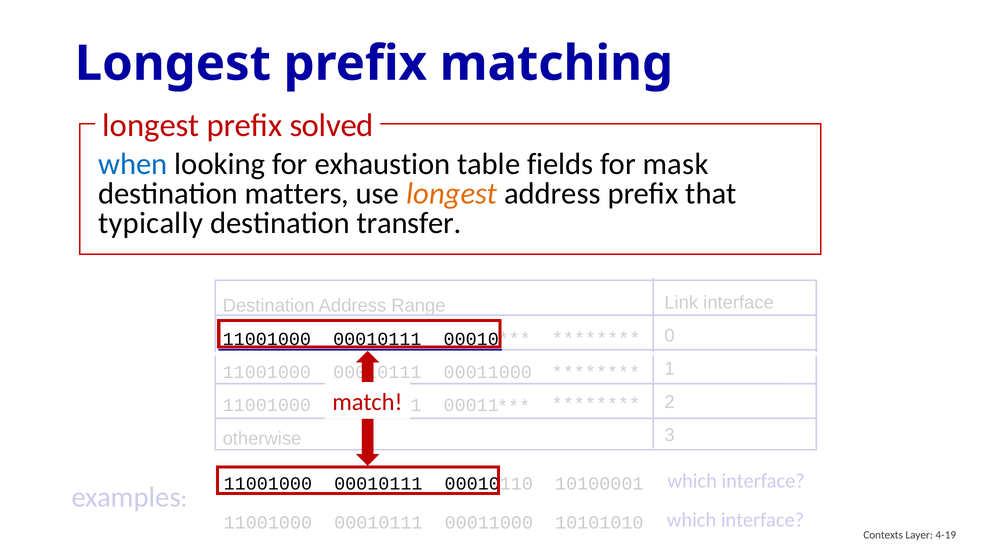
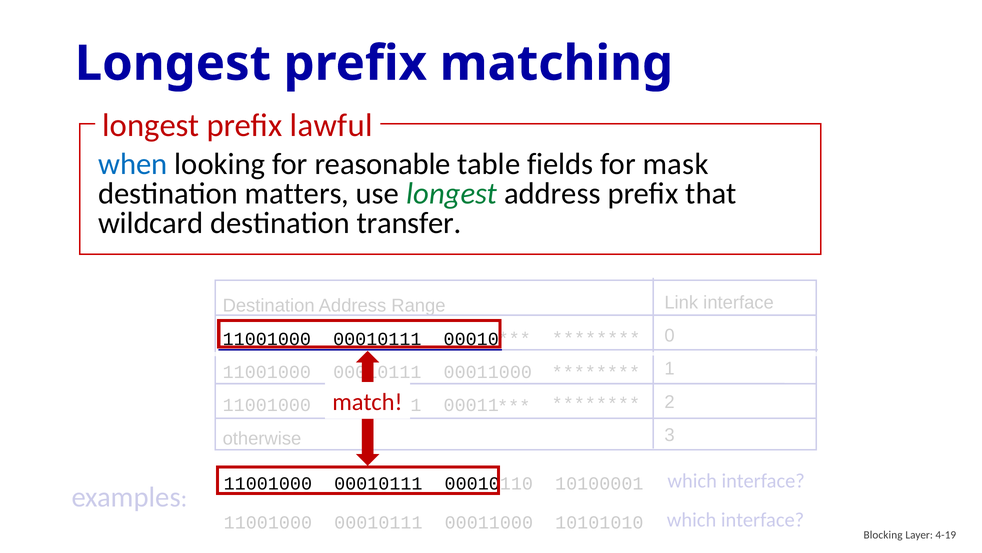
solved: solved -> lawful
exhaustion: exhaustion -> reasonable
longest at (452, 193) colour: orange -> green
typically: typically -> wildcard
Contexts: Contexts -> Blocking
